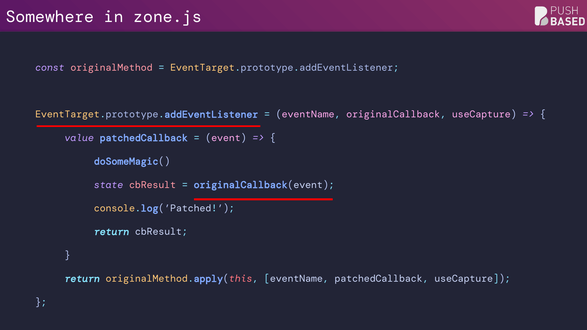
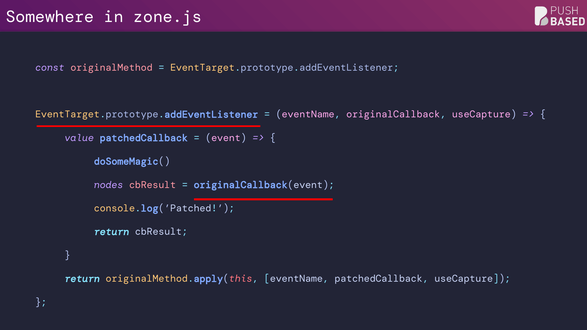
state: state -> nodes
